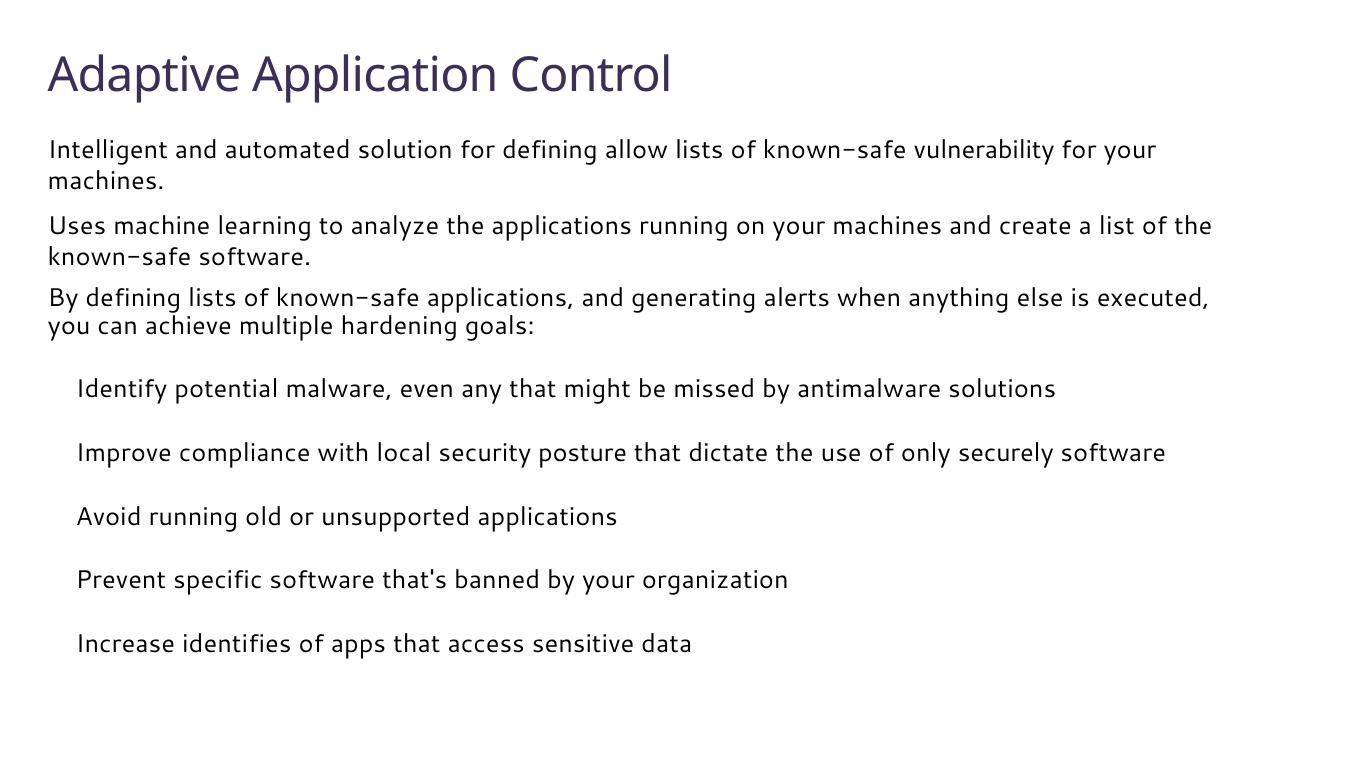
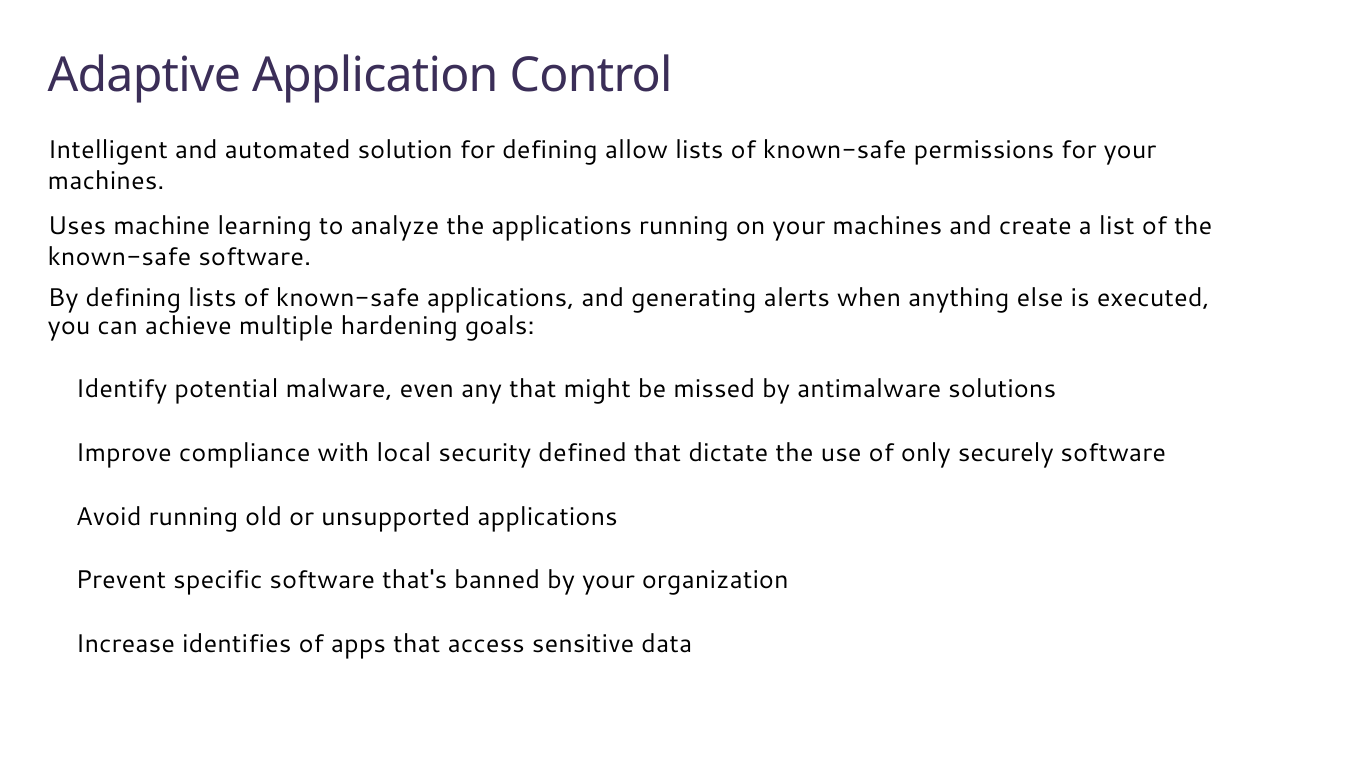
vulnerability: vulnerability -> permissions
posture: posture -> defined
